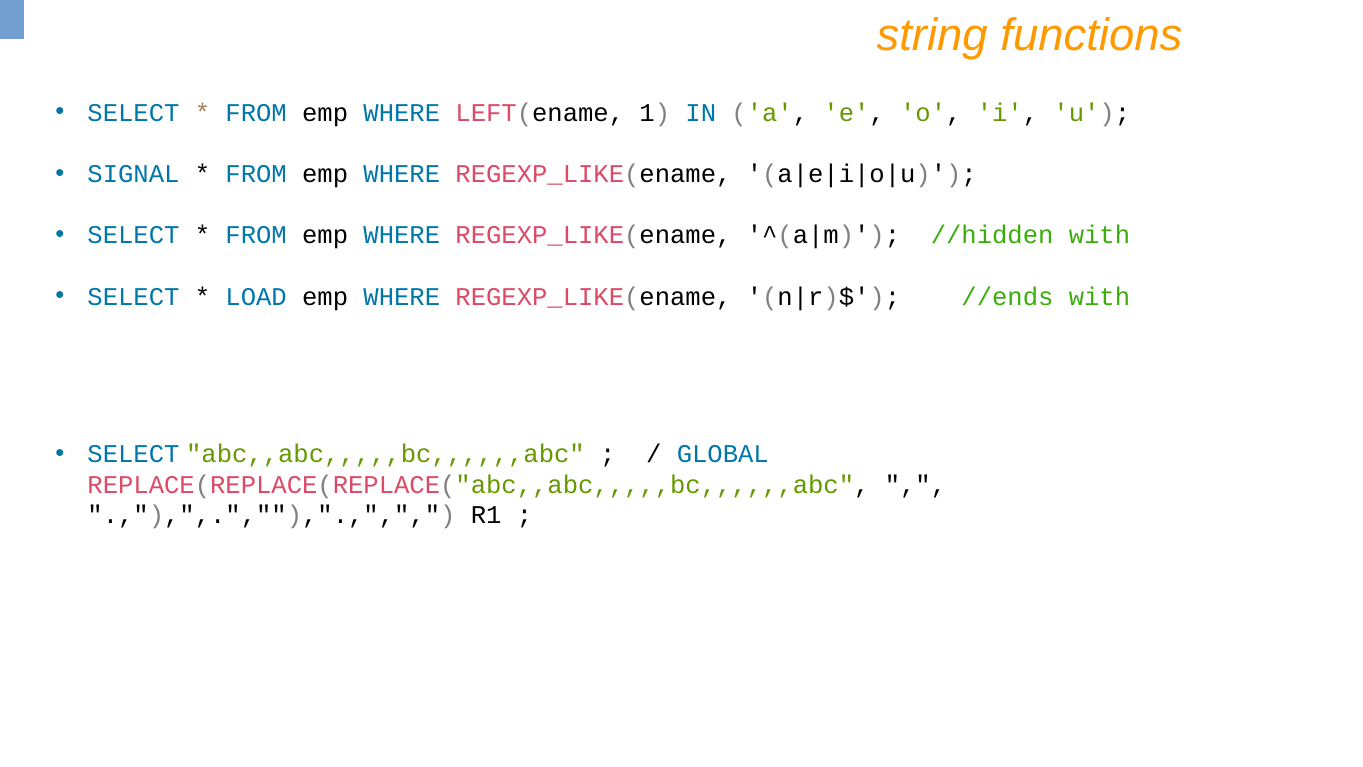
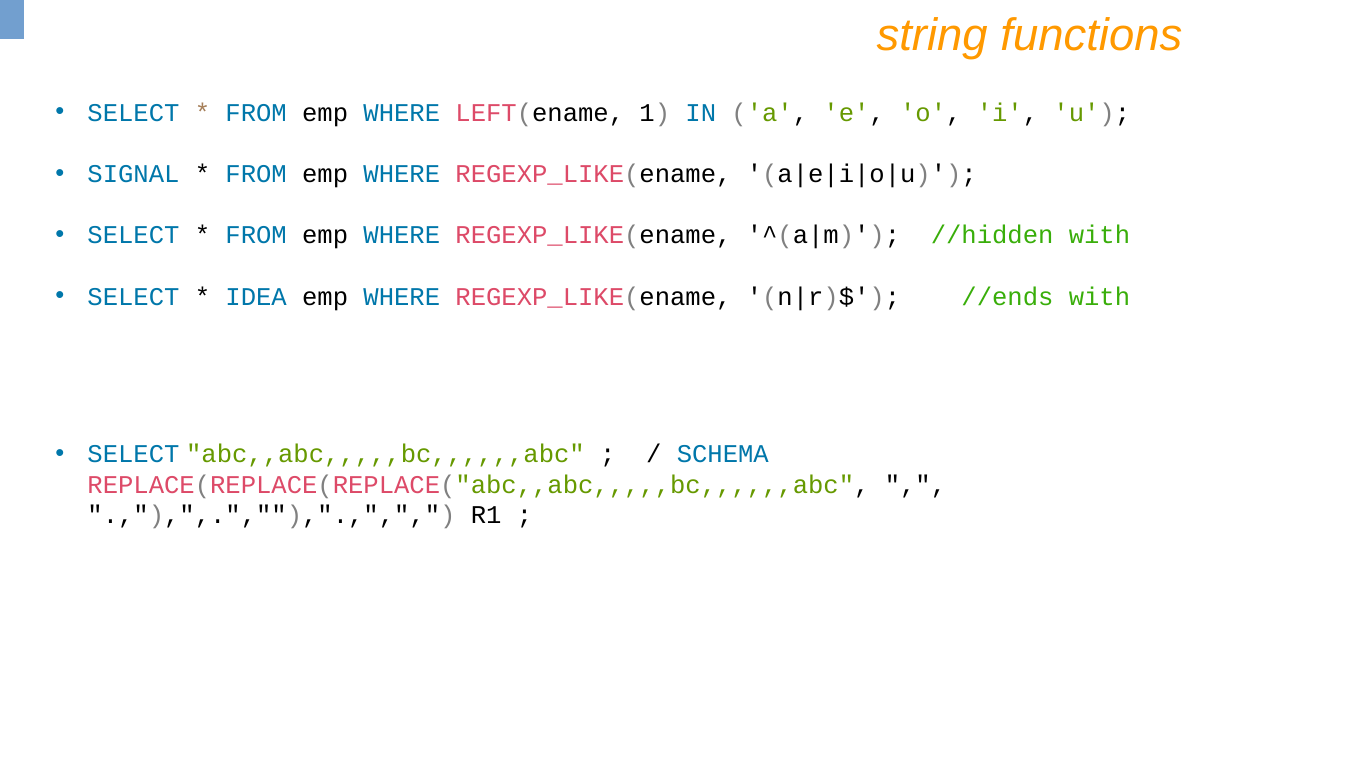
LOAD: LOAD -> IDEA
GLOBAL: GLOBAL -> SCHEMA
